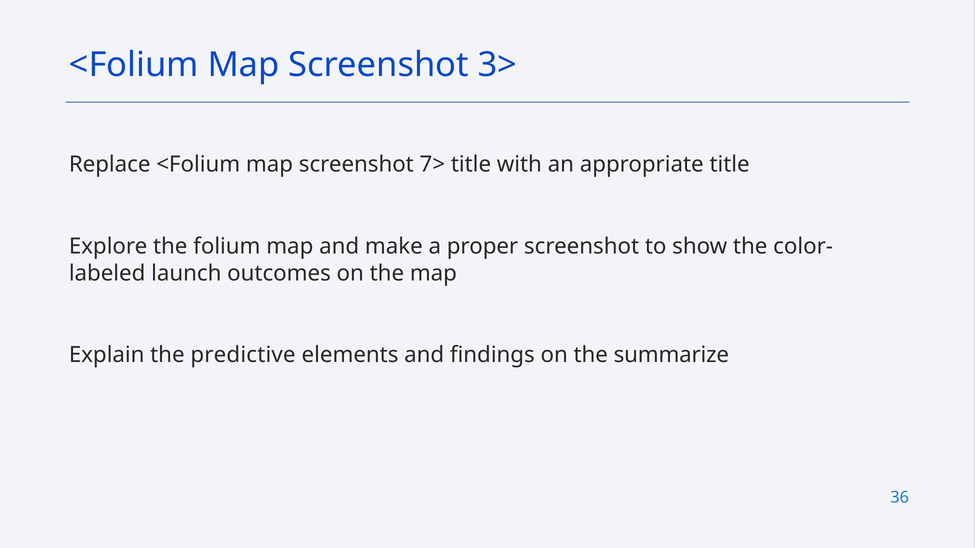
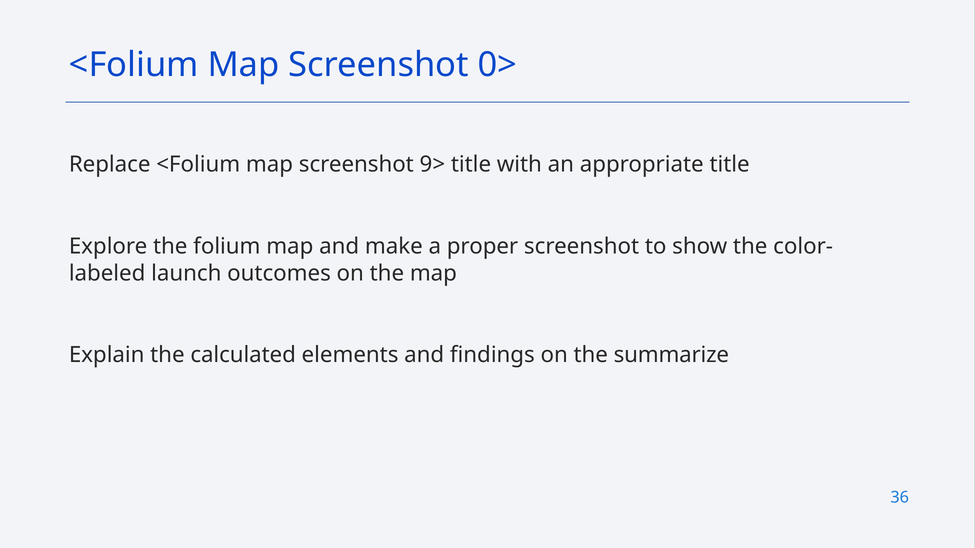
3>: 3> -> 0>
7>: 7> -> 9>
predictive: predictive -> calculated
